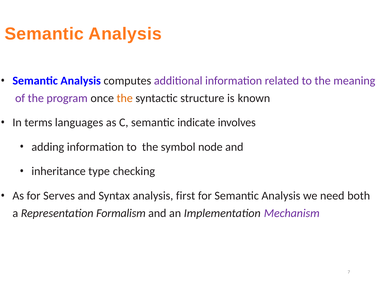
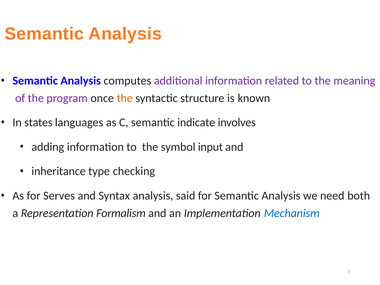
terms: terms -> states
node: node -> input
first: first -> said
Mechanism colour: purple -> blue
